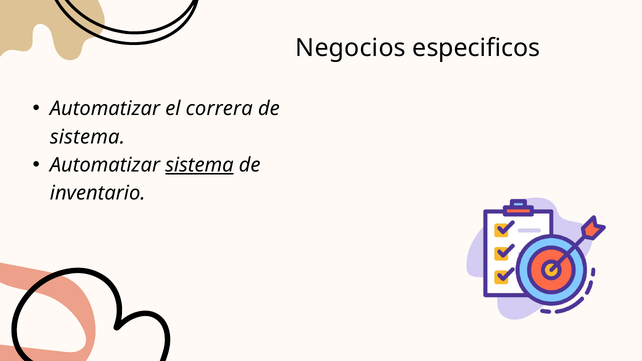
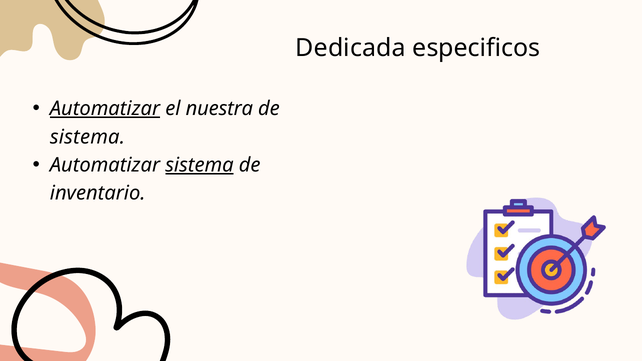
Negocios: Negocios -> Dedicada
Automatizar at (105, 109) underline: none -> present
correra: correra -> nuestra
